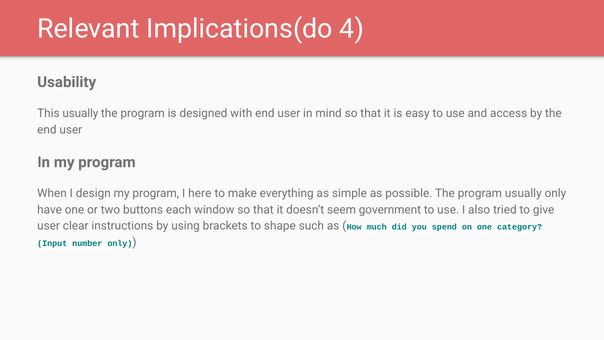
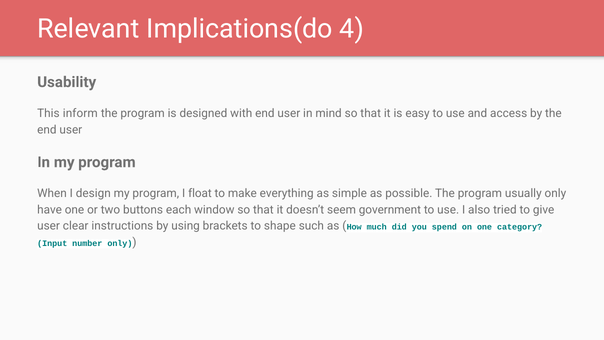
This usually: usually -> inform
here: here -> float
